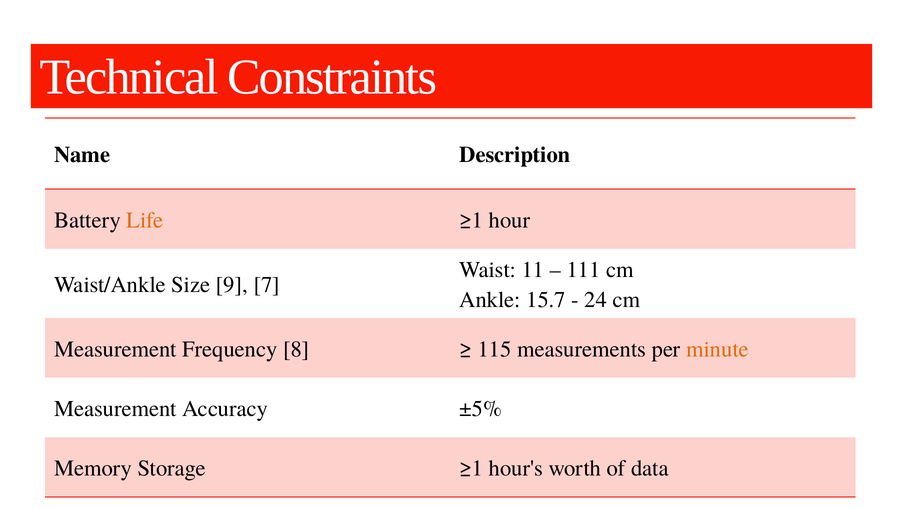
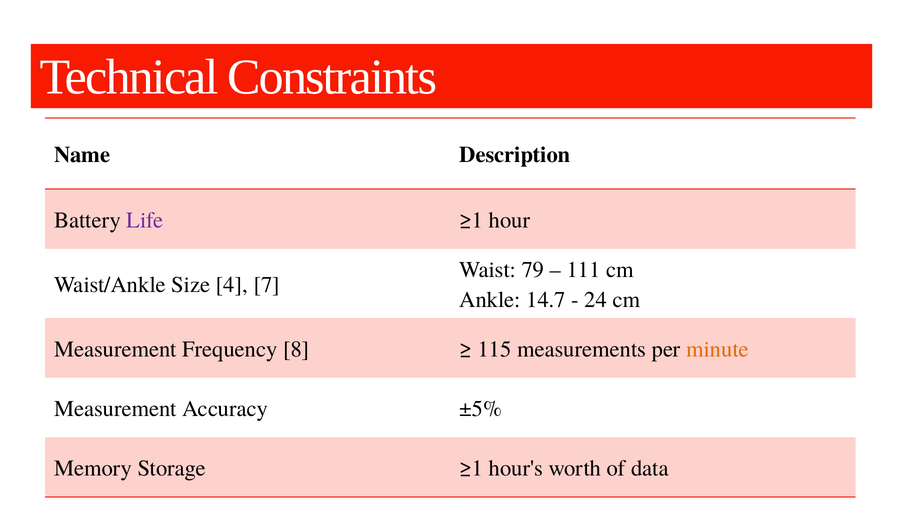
Life colour: orange -> purple
11: 11 -> 79
9: 9 -> 4
15.7: 15.7 -> 14.7
